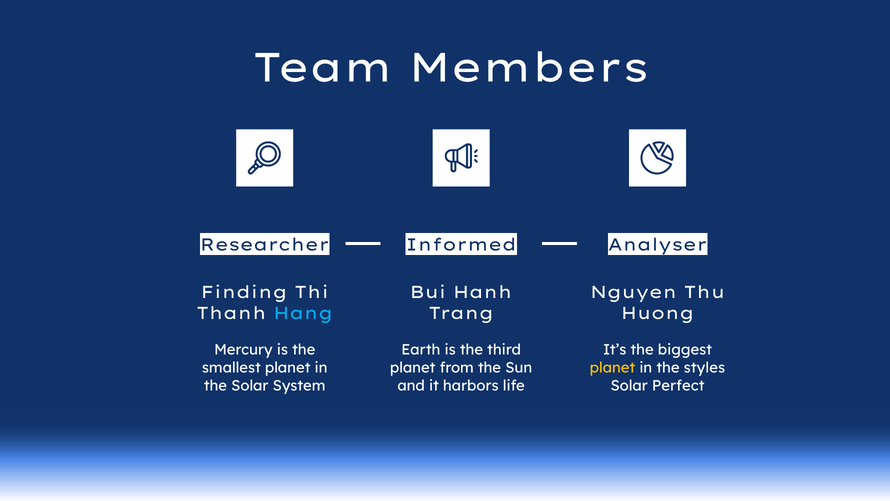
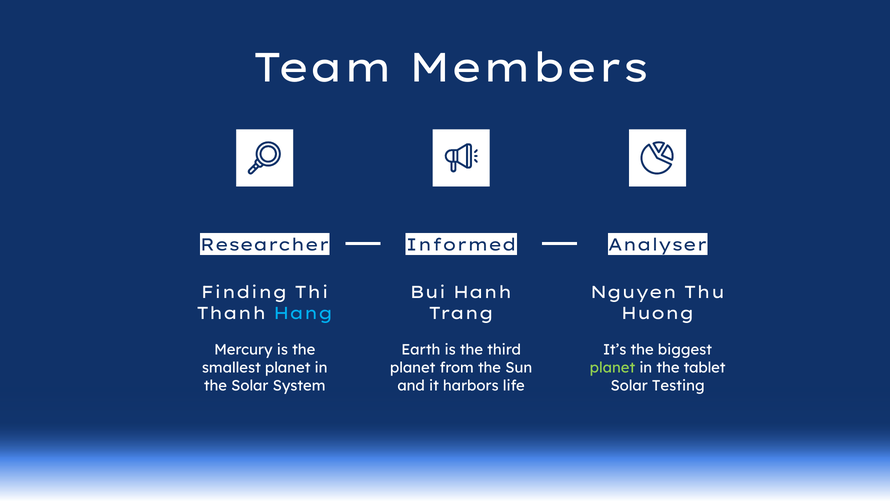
planet at (612, 368) colour: yellow -> light green
styles: styles -> tablet
Perfect: Perfect -> Testing
